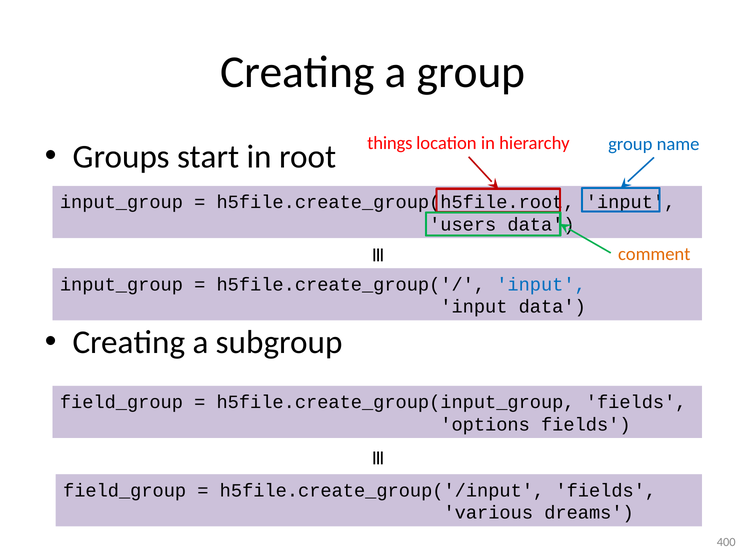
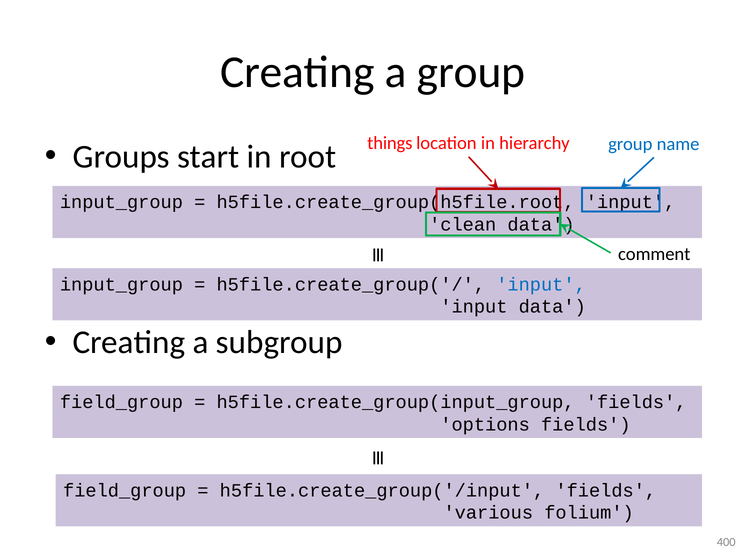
users: users -> clean
comment colour: orange -> black
dreams: dreams -> folium
